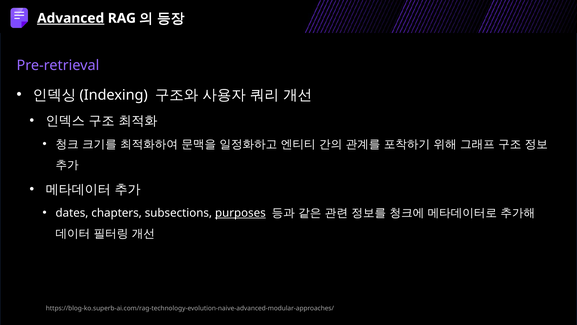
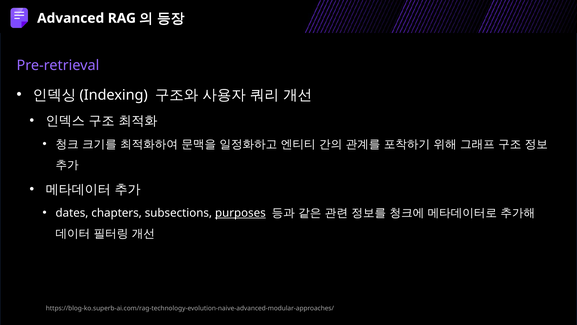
Advanced underline: present -> none
